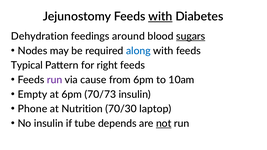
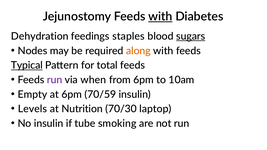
around: around -> staples
along colour: blue -> orange
Typical underline: none -> present
right: right -> total
cause: cause -> when
70/73: 70/73 -> 70/59
Phone: Phone -> Levels
depends: depends -> smoking
not underline: present -> none
